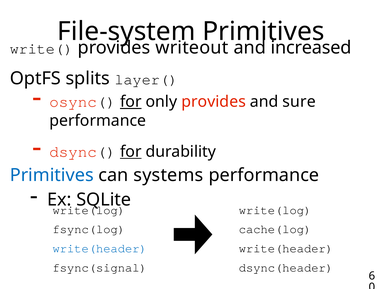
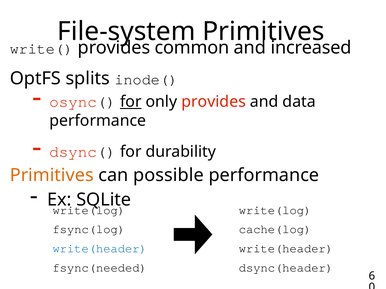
writeout: writeout -> common
layer(: layer( -> inode(
sure: sure -> data
for at (131, 152) underline: present -> none
Primitives at (52, 175) colour: blue -> orange
systems: systems -> possible
fsync(signal: fsync(signal -> fsync(needed
